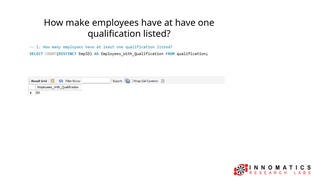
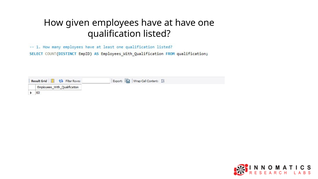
make: make -> given
